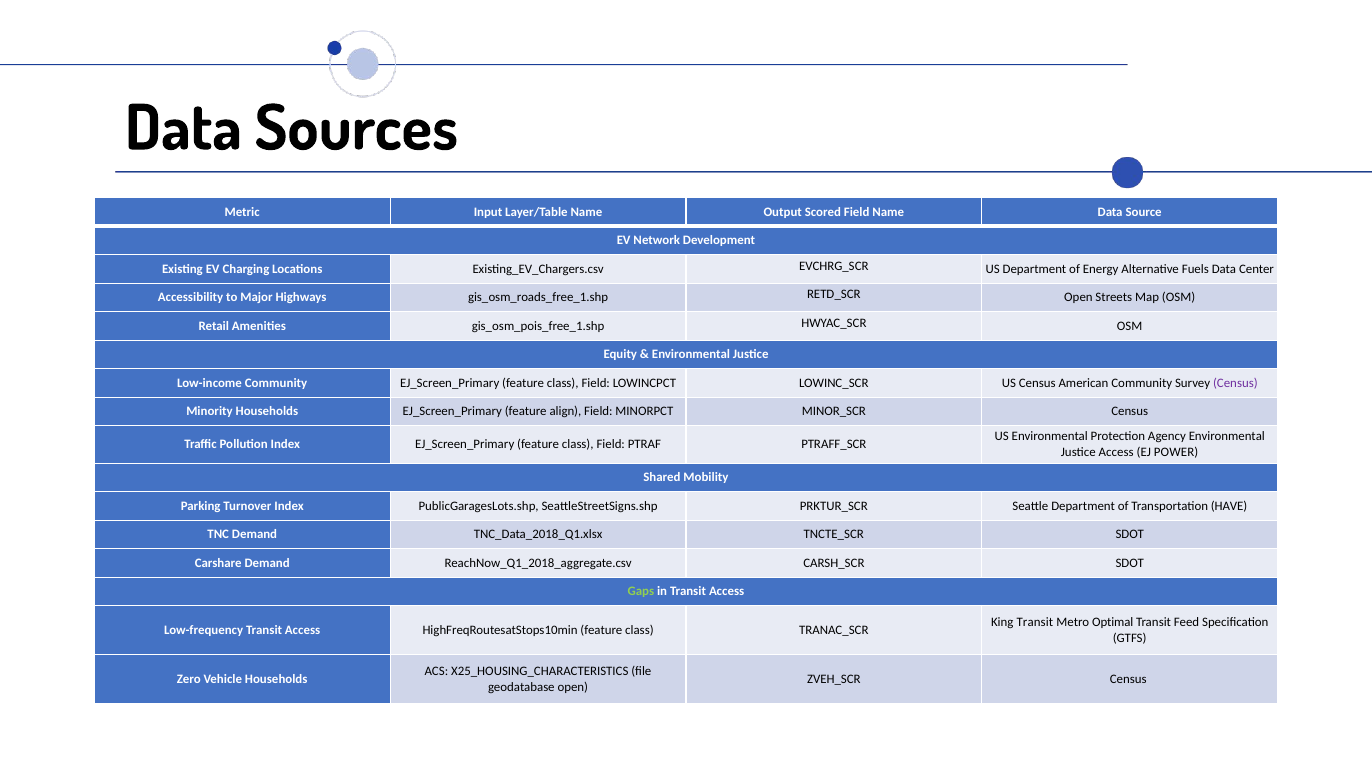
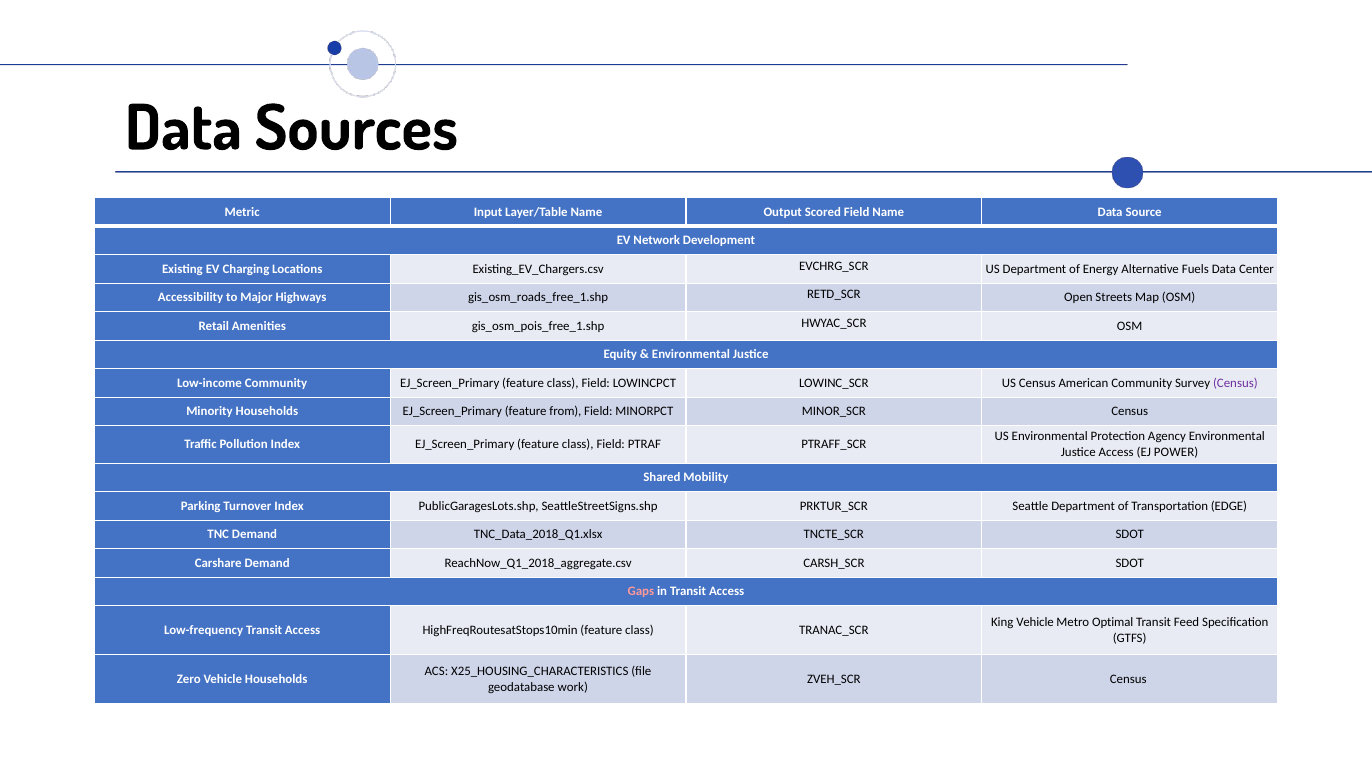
align: align -> from
HAVE: HAVE -> EDGE
Gaps colour: light green -> pink
King Transit: Transit -> Vehicle
geodatabase open: open -> work
